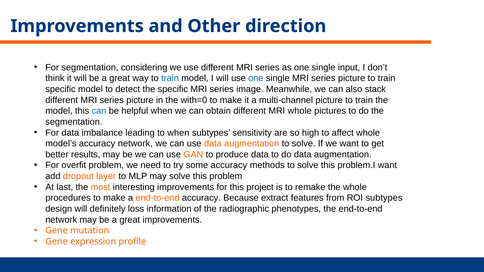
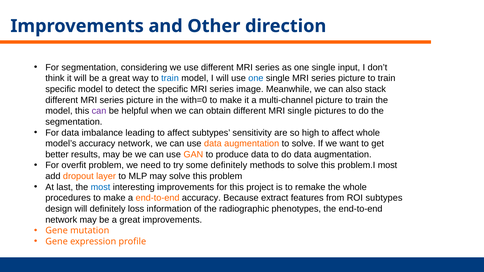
can at (99, 111) colour: blue -> purple
MRI whole: whole -> single
leading to when: when -> affect
some accuracy: accuracy -> definitely
problem.I want: want -> most
most at (101, 187) colour: orange -> blue
